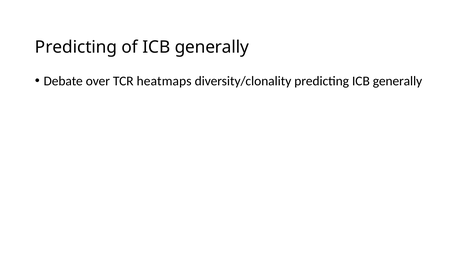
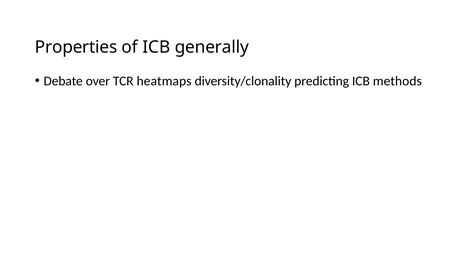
Predicting at (76, 47): Predicting -> Properties
predicting ICB generally: generally -> methods
